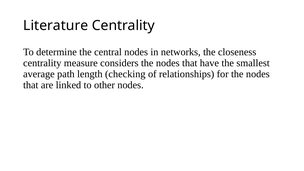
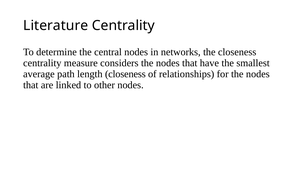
length checking: checking -> closeness
